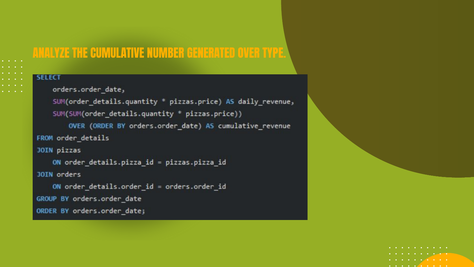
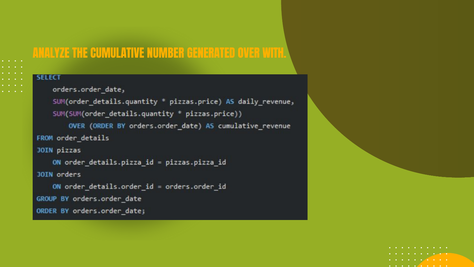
TYPE: TYPE -> WITH
